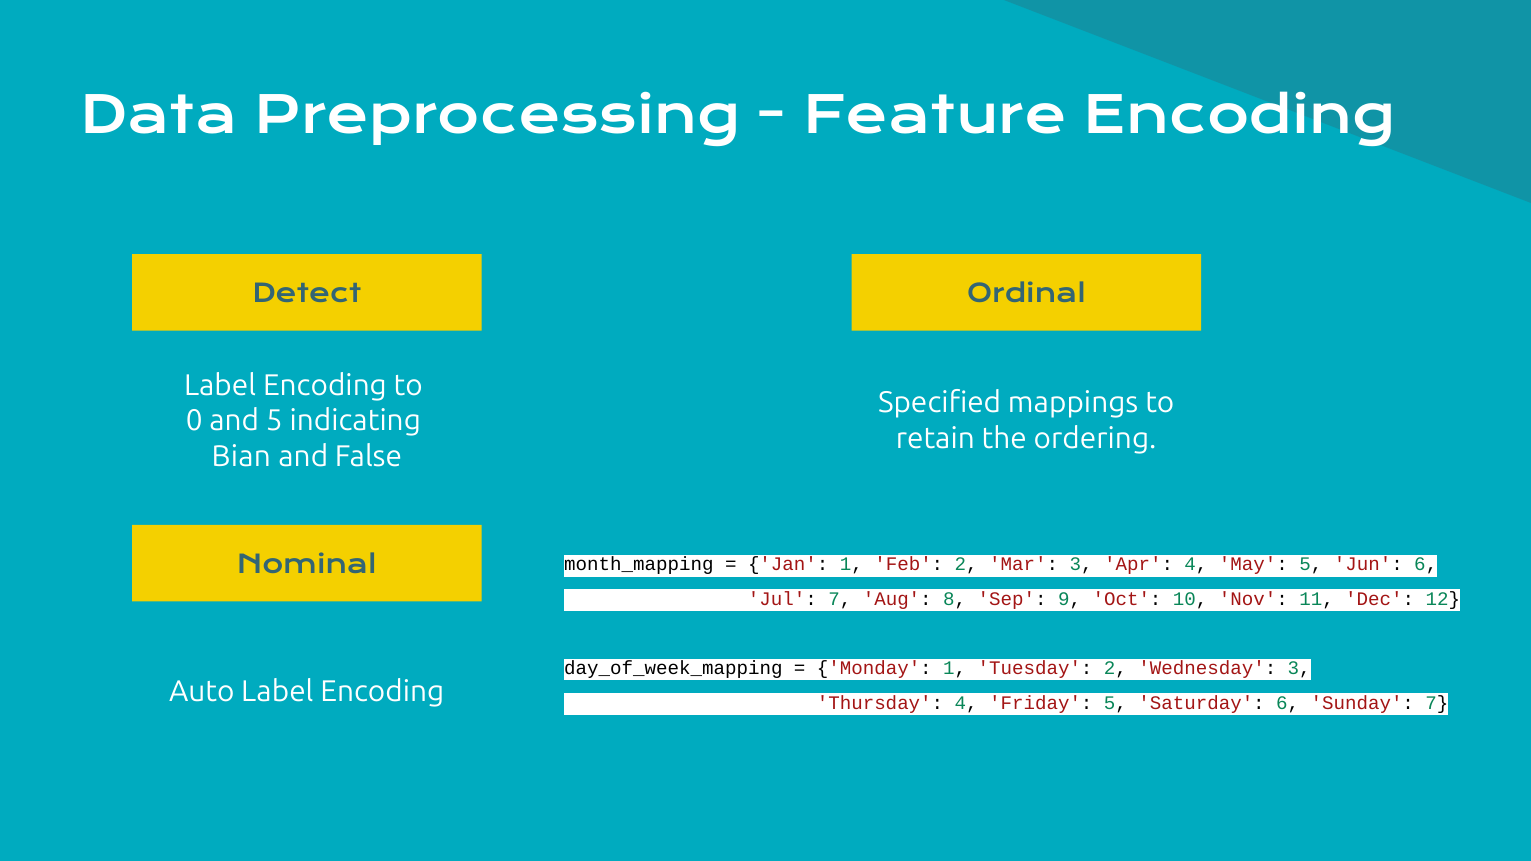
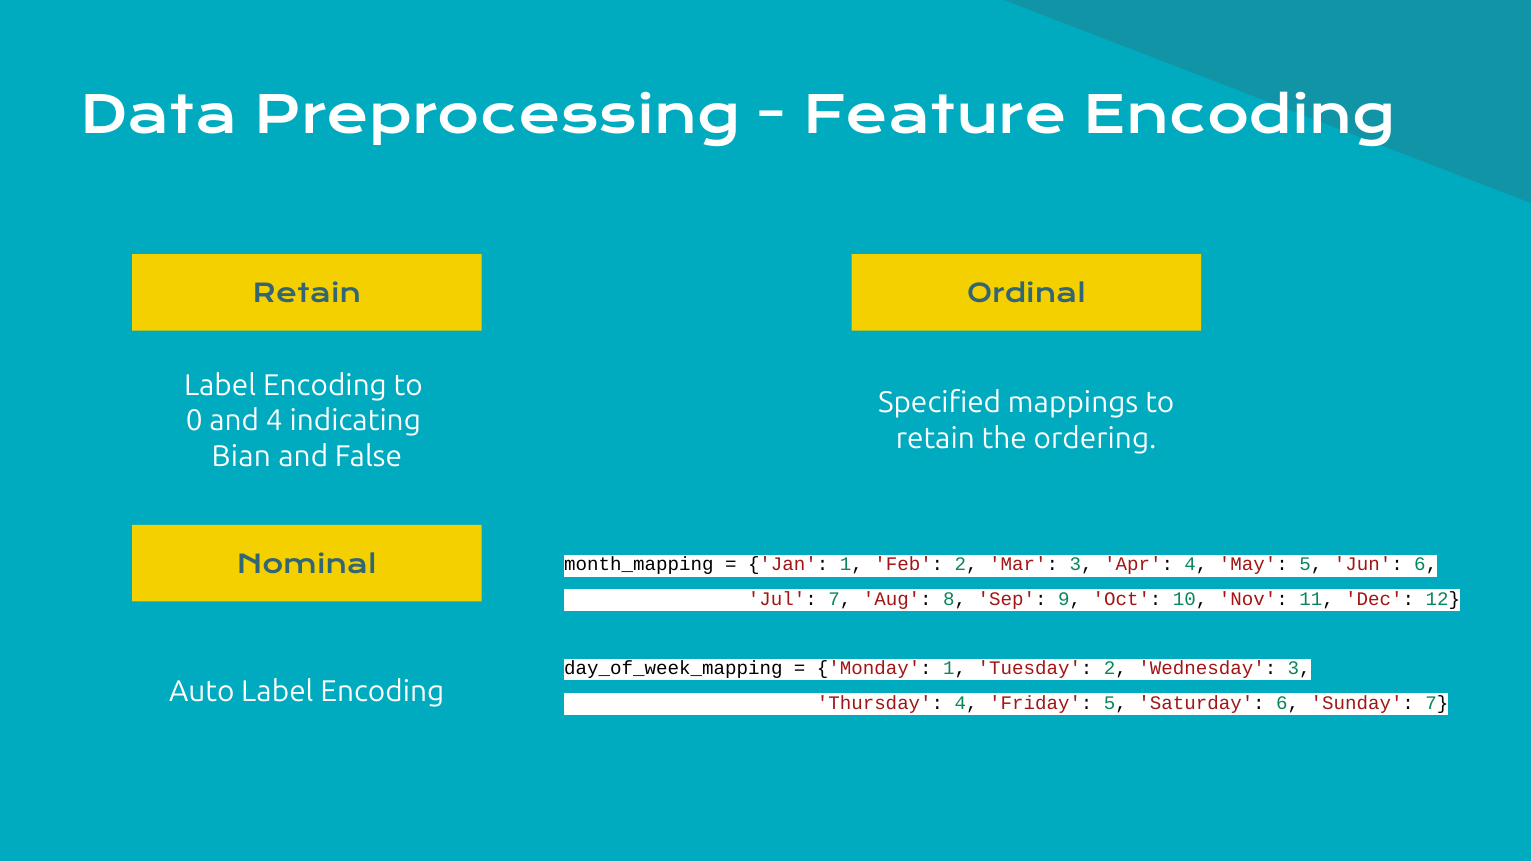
Detect at (307, 294): Detect -> Retain
and 5: 5 -> 4
